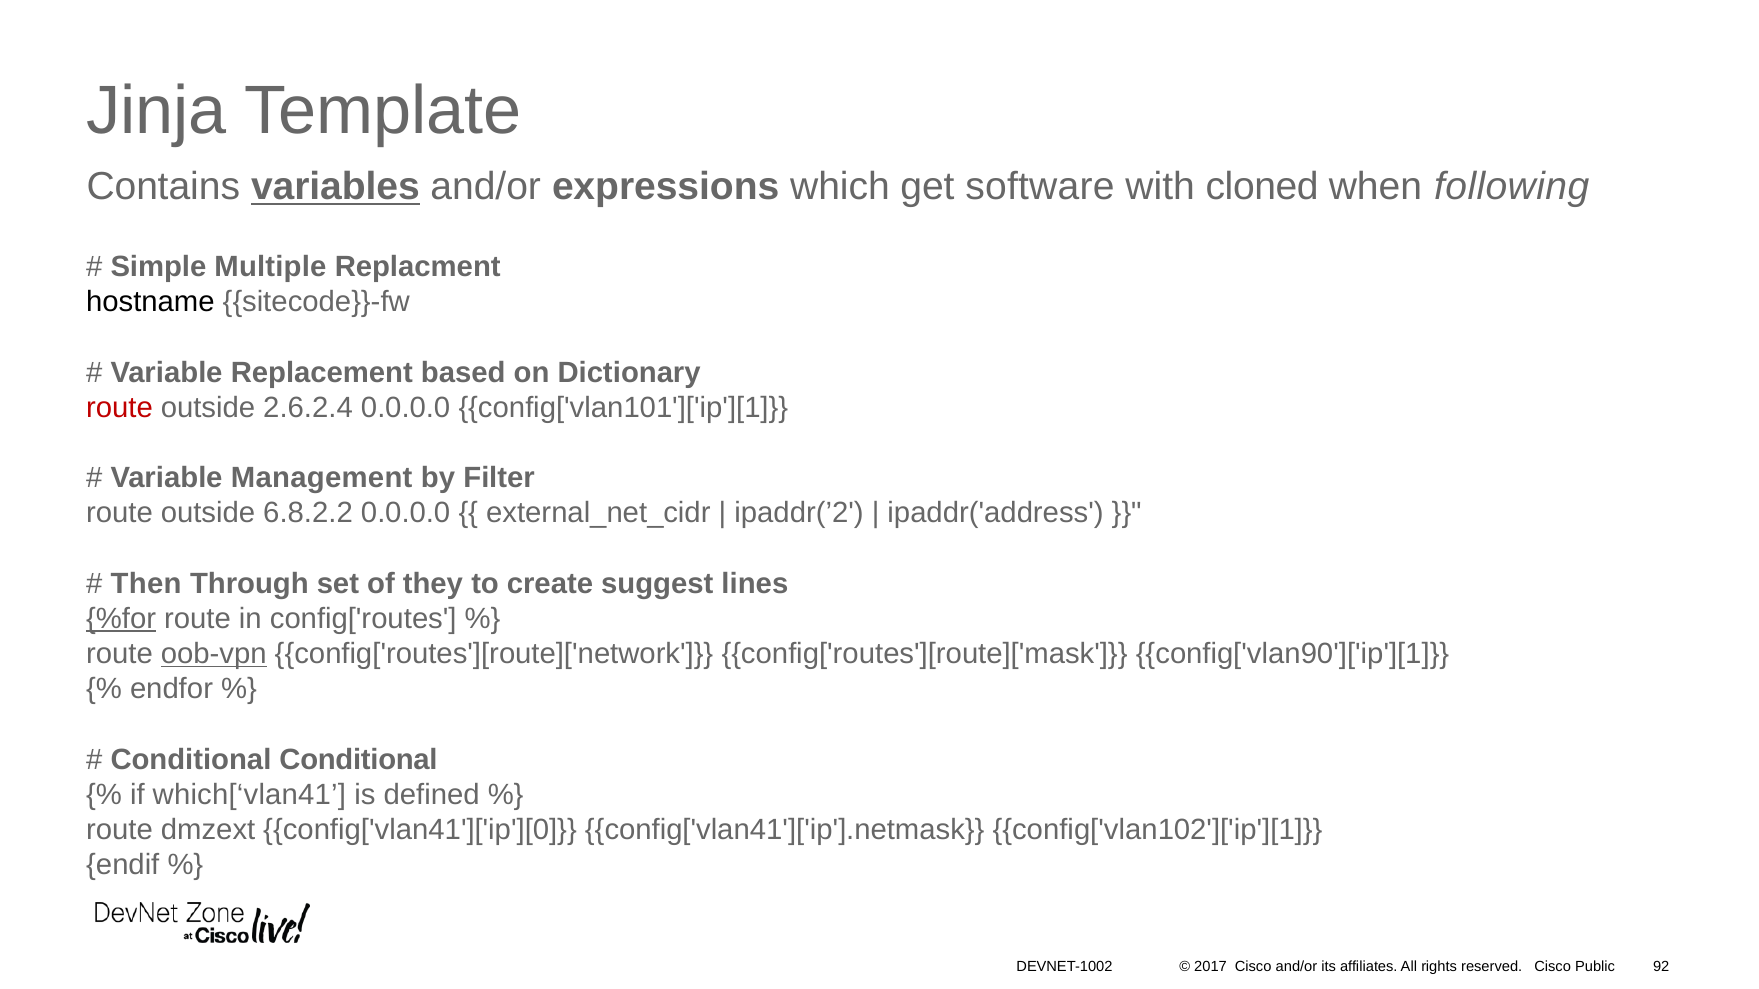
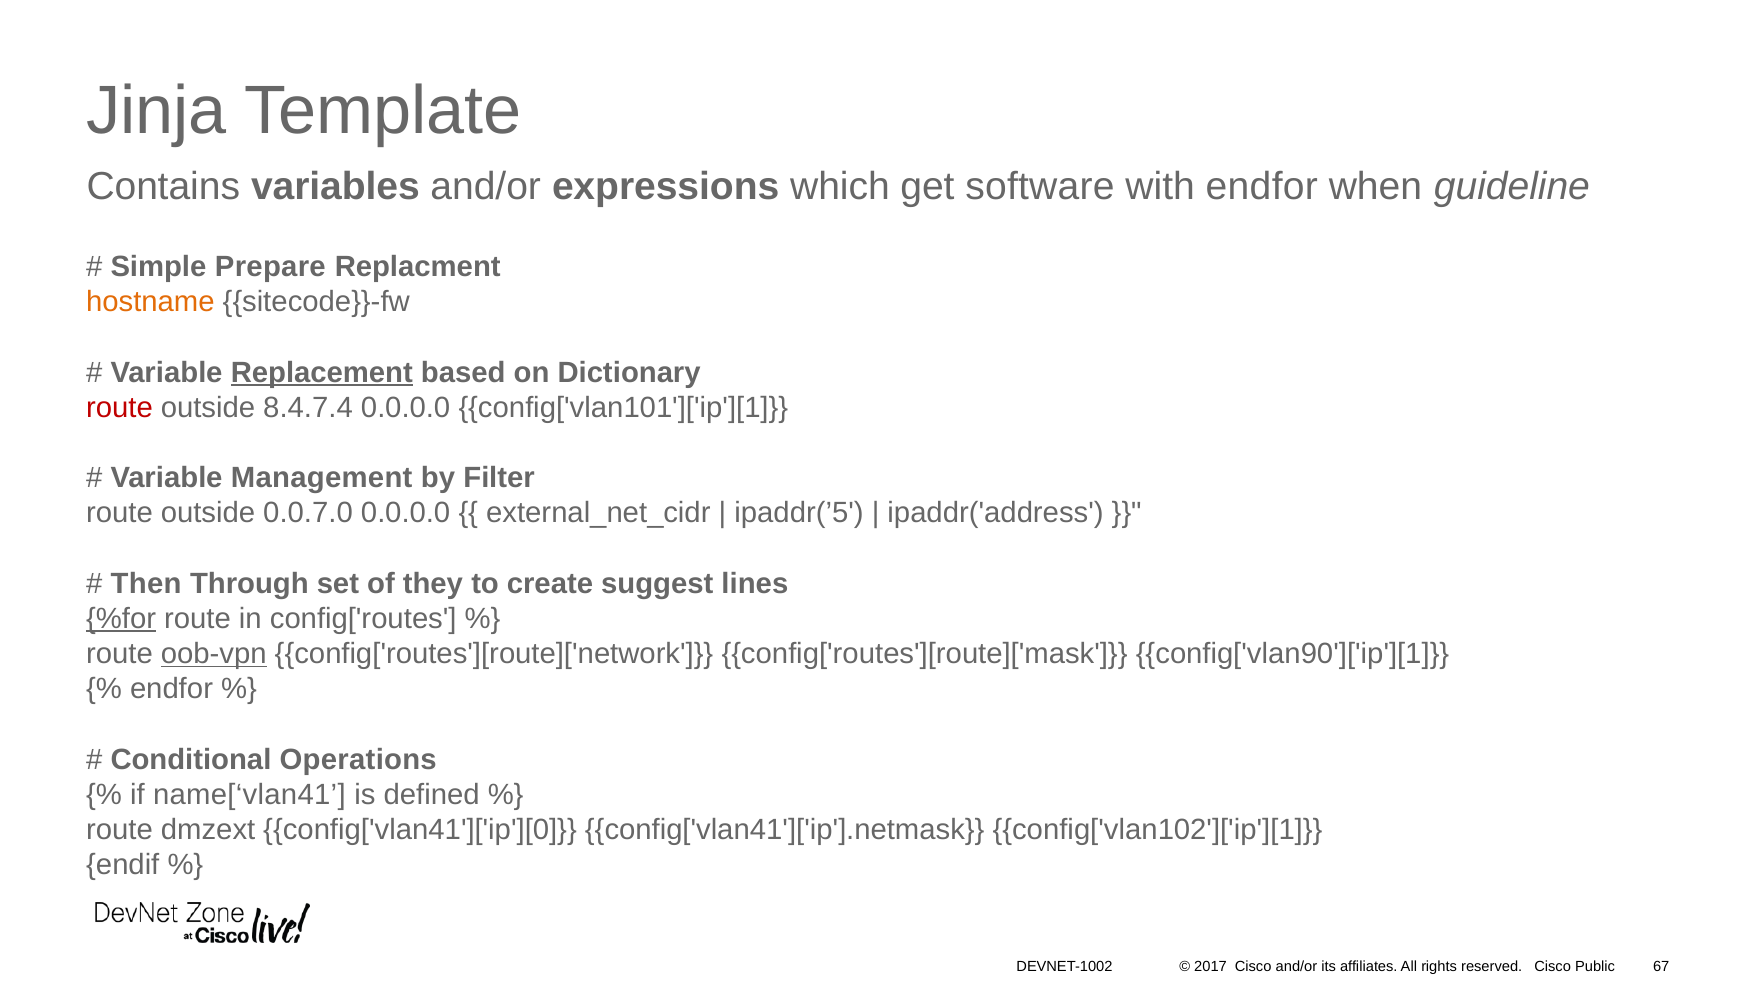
variables underline: present -> none
with cloned: cloned -> endfor
following: following -> guideline
Multiple: Multiple -> Prepare
hostname colour: black -> orange
Replacement underline: none -> present
2.6.2.4: 2.6.2.4 -> 8.4.7.4
6.8.2.2: 6.8.2.2 -> 0.0.7.0
ipaddr(’2: ipaddr(’2 -> ipaddr(’5
Conditional Conditional: Conditional -> Operations
which[‘vlan41: which[‘vlan41 -> name[‘vlan41
92: 92 -> 67
